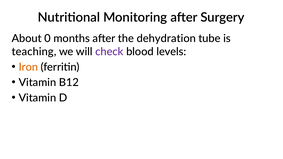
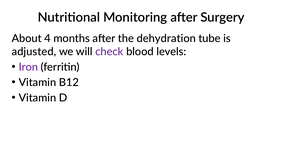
0: 0 -> 4
teaching: teaching -> adjusted
Iron colour: orange -> purple
